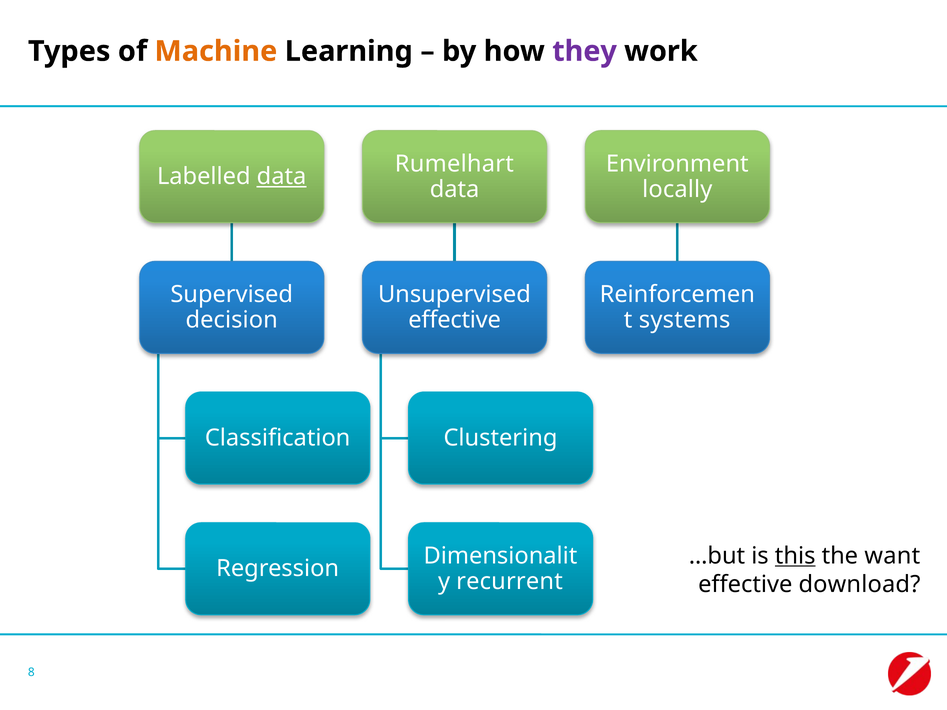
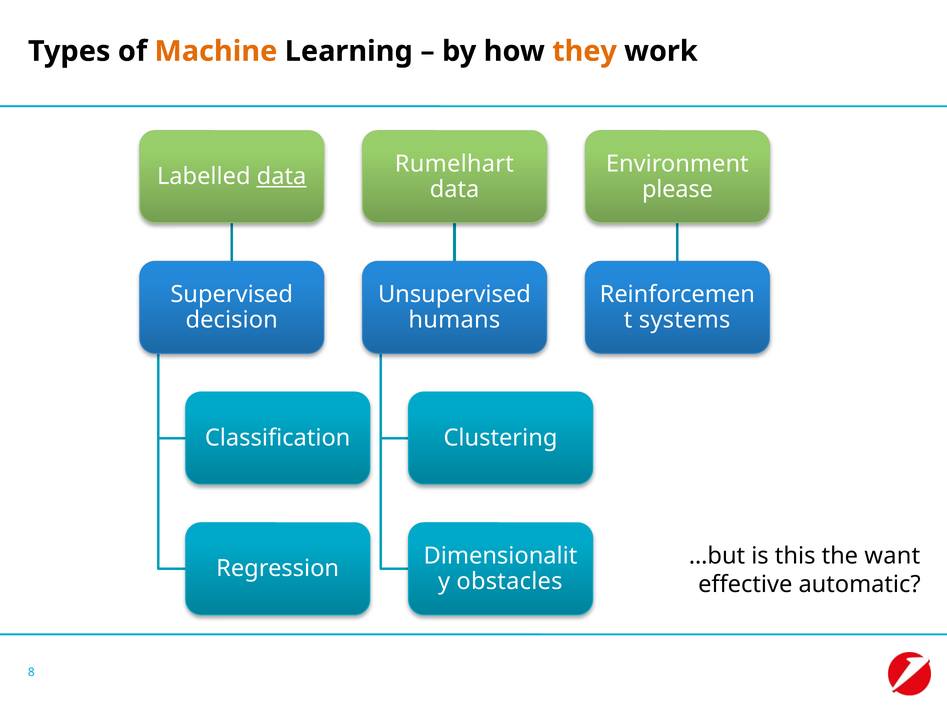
they colour: purple -> orange
locally: locally -> please
effective at (455, 320): effective -> humans
this underline: present -> none
recurrent: recurrent -> obstacles
download: download -> automatic
